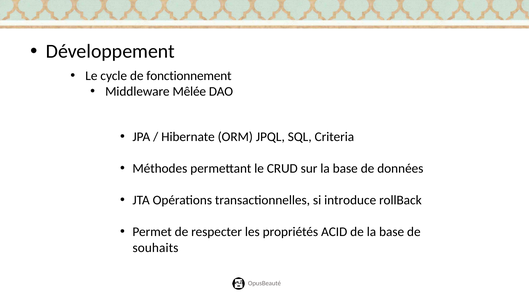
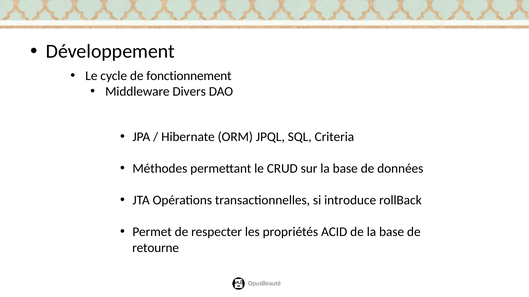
Mêlée: Mêlée -> Divers
souhaits: souhaits -> retourne
